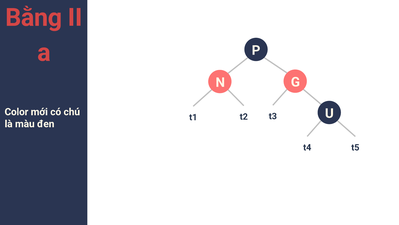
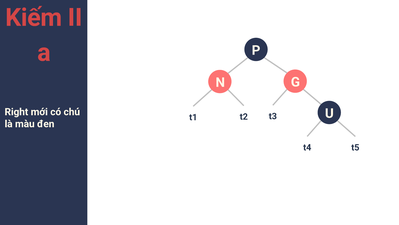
Bằng: Bằng -> Kiếm
Color: Color -> Right
